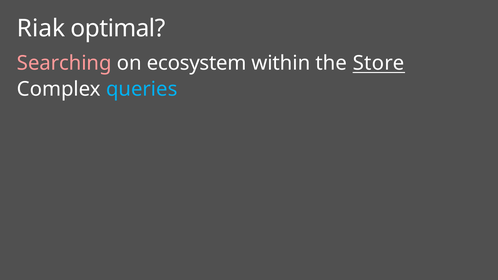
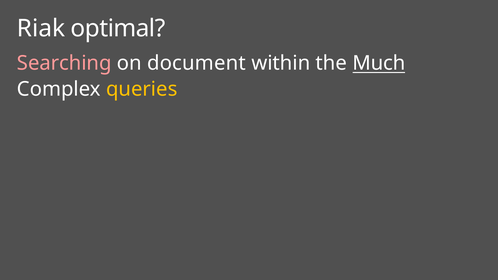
ecosystem: ecosystem -> document
Store: Store -> Much
queries colour: light blue -> yellow
